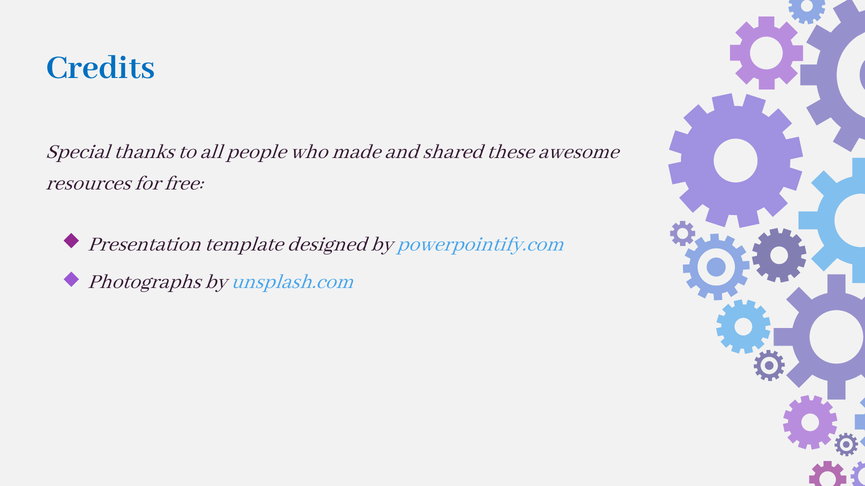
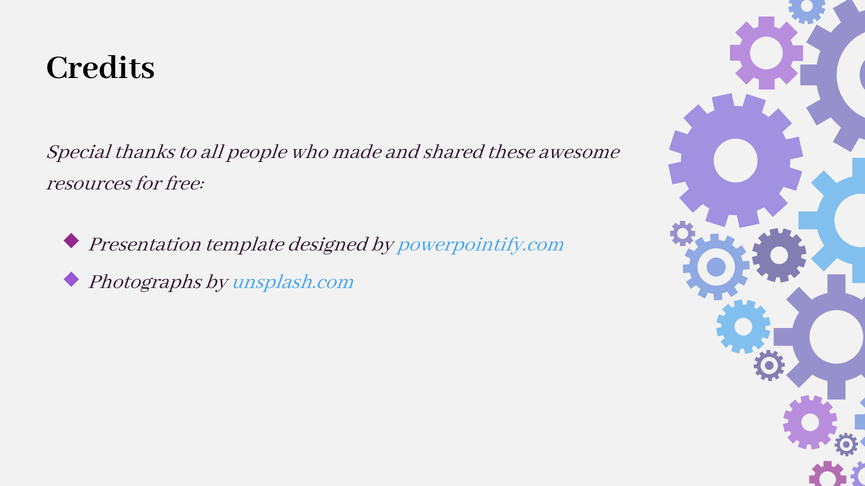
Credits colour: blue -> black
